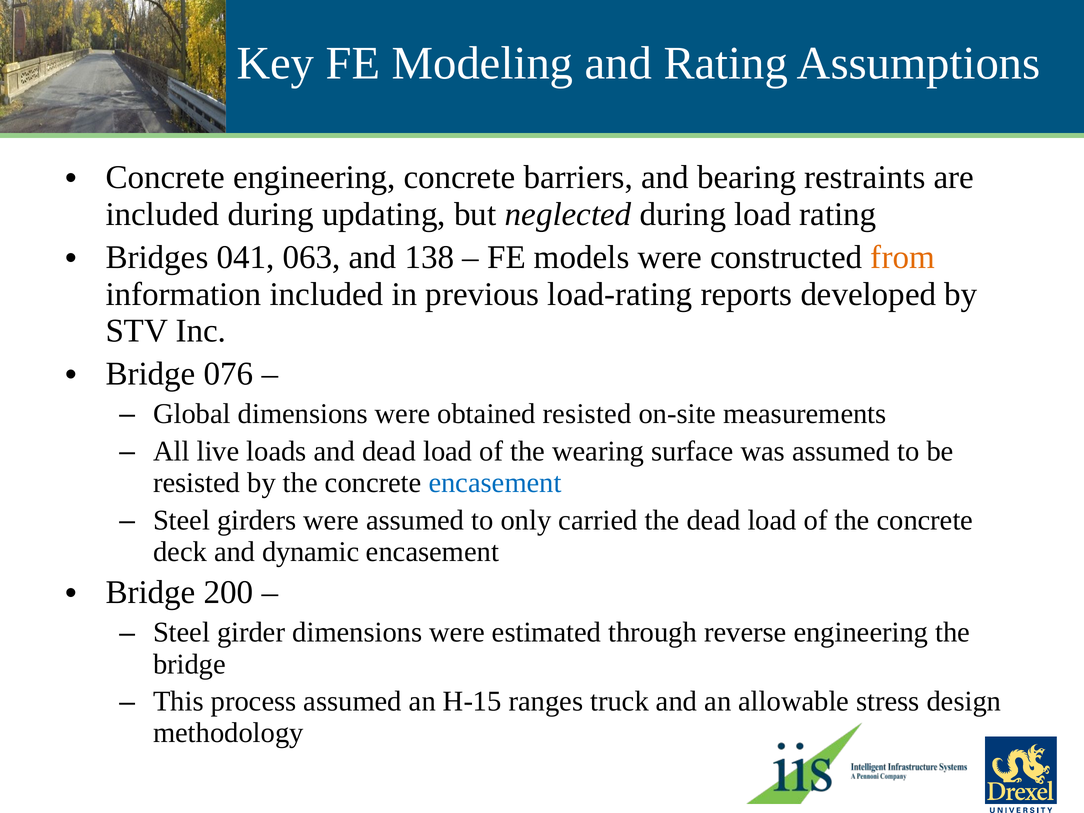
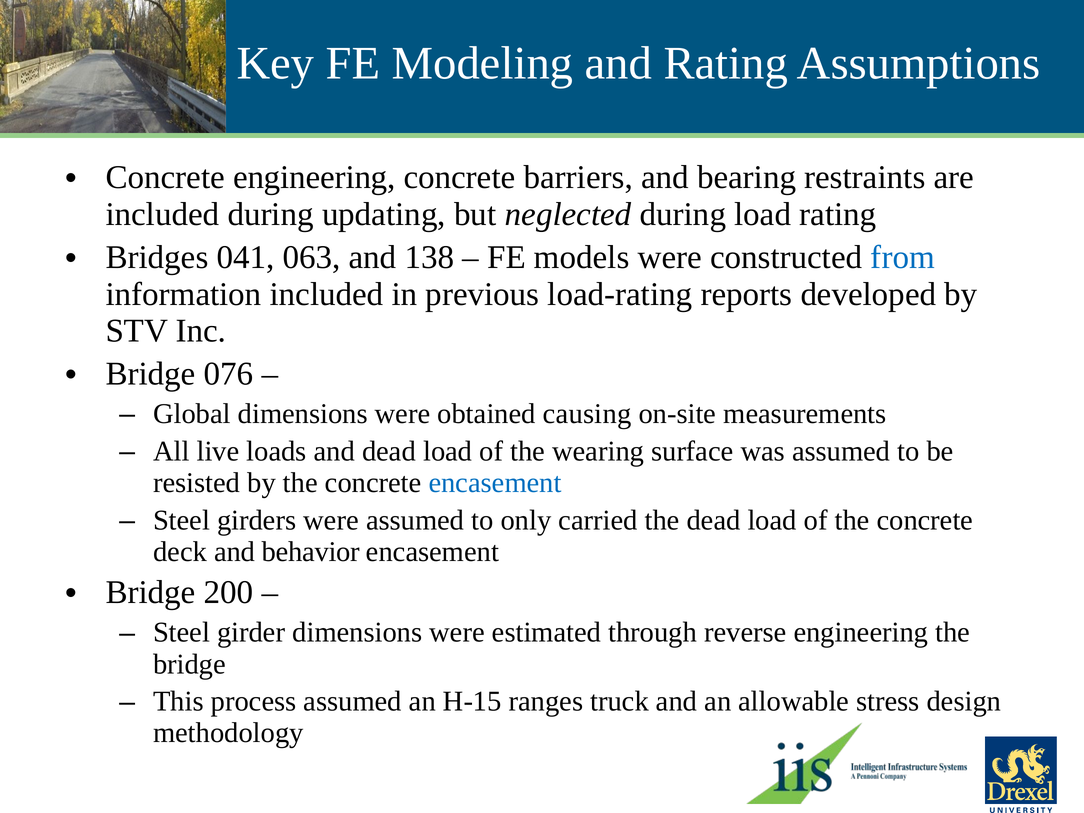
from colour: orange -> blue
obtained resisted: resisted -> causing
dynamic: dynamic -> behavior
